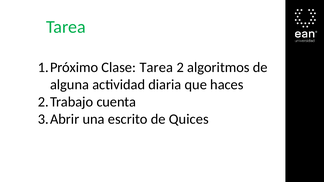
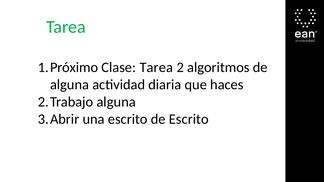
cuenta at (116, 102): cuenta -> alguna
de Quices: Quices -> Escrito
